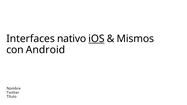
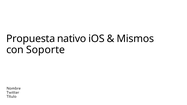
Interfaces: Interfaces -> Propuesta
iOS underline: present -> none
Android: Android -> Soporte
